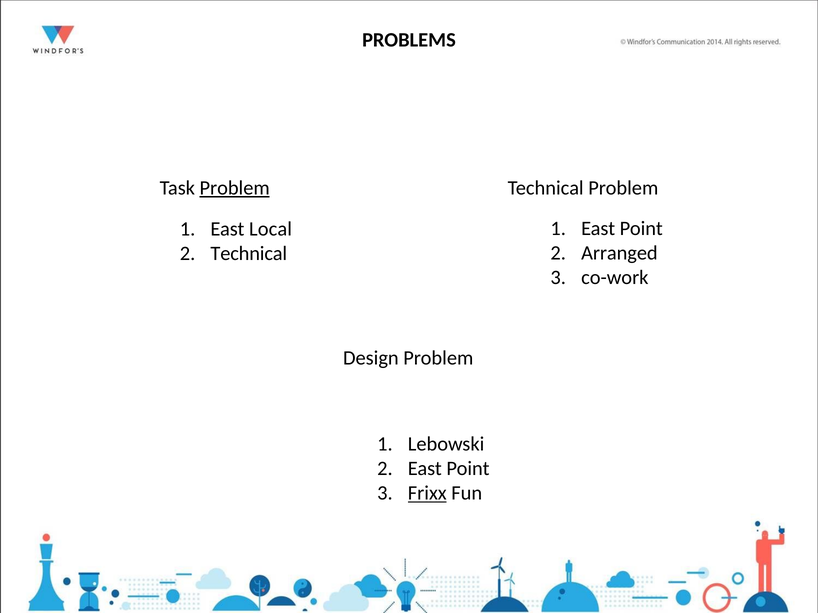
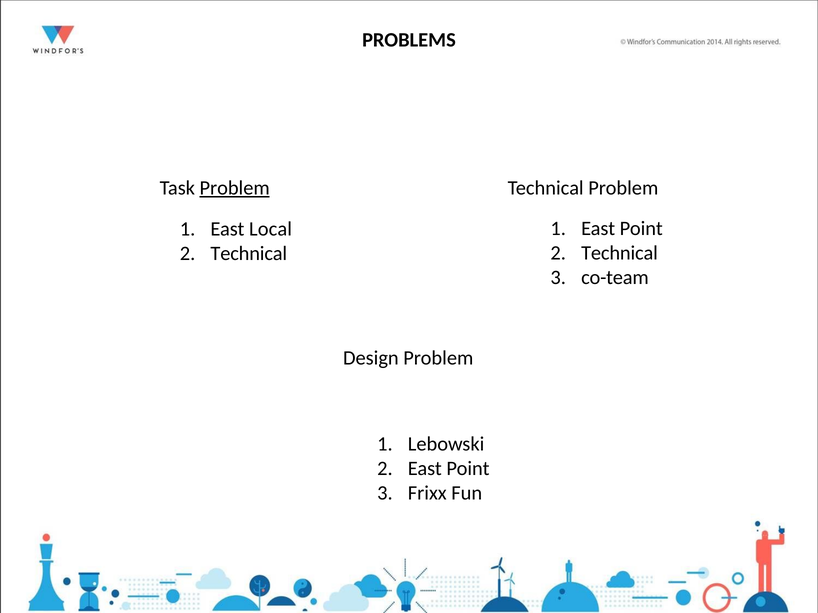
Arranged at (619, 253): Arranged -> Technical
co-work: co-work -> co-team
Frixx underline: present -> none
